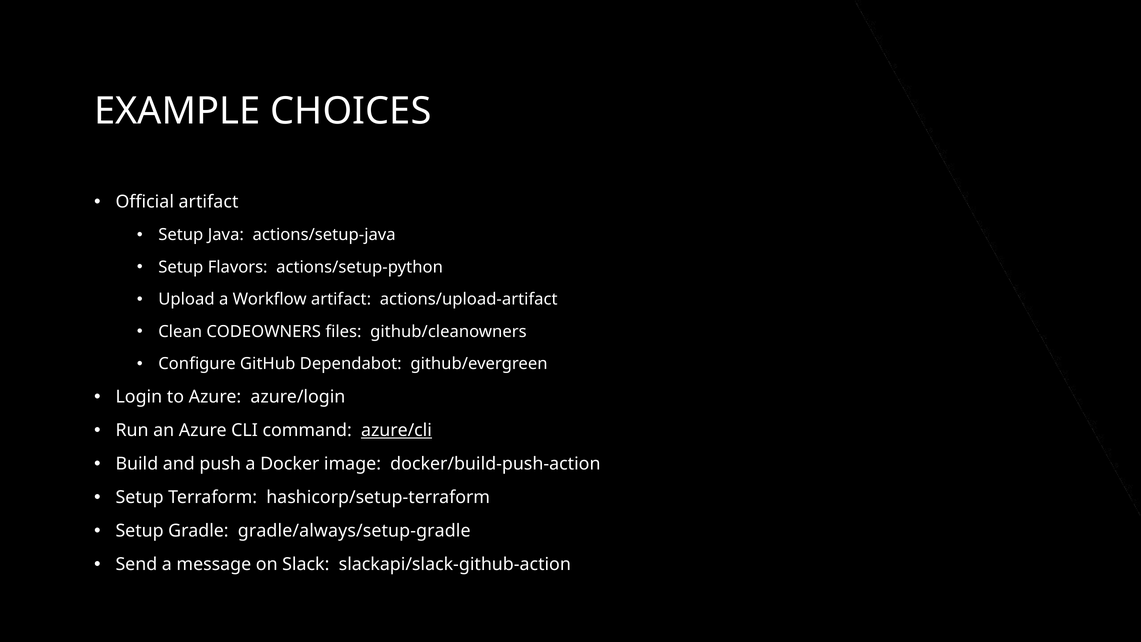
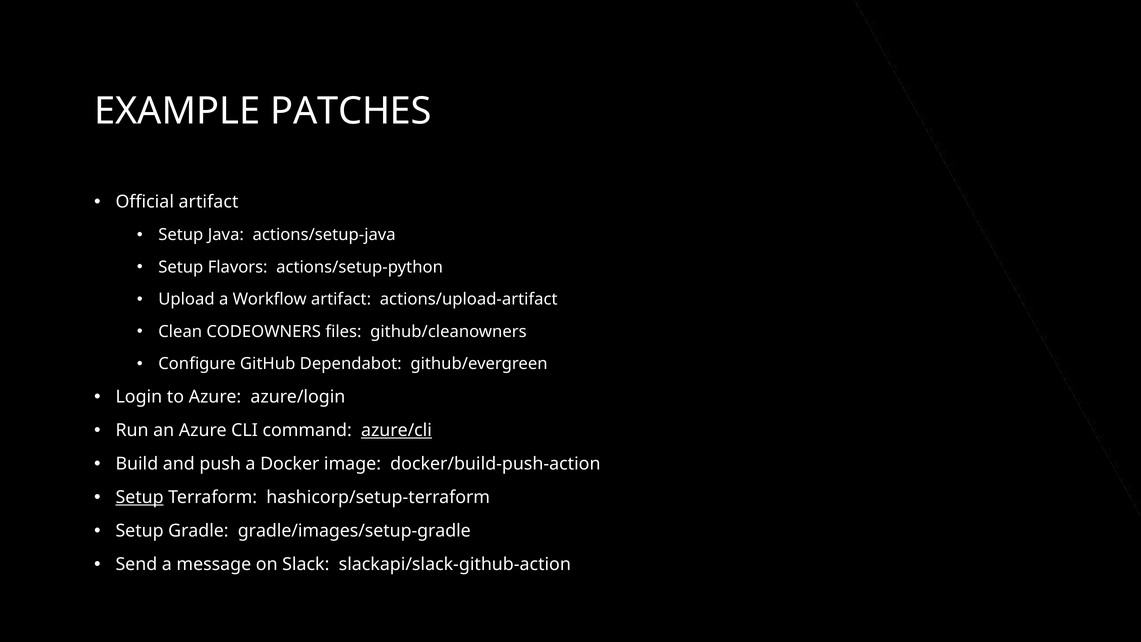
CHOICES: CHOICES -> PATCHES
Setup at (140, 497) underline: none -> present
gradle/always/setup-gradle: gradle/always/setup-gradle -> gradle/images/setup-gradle
